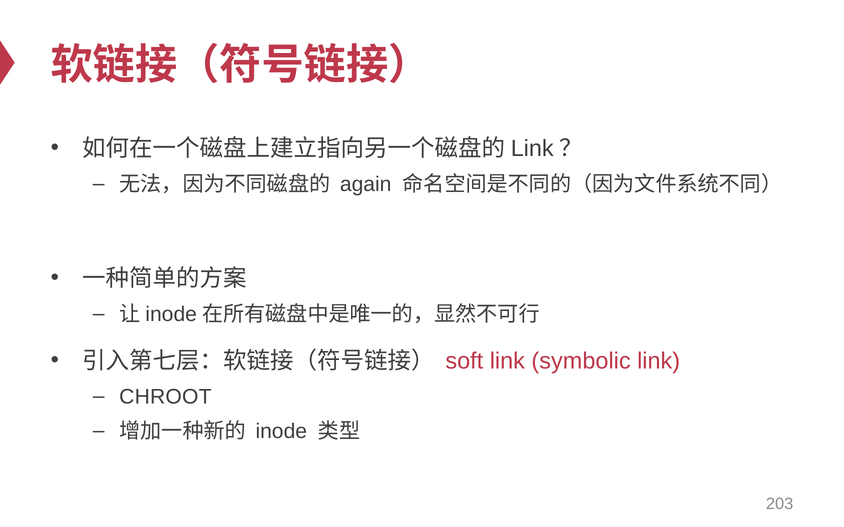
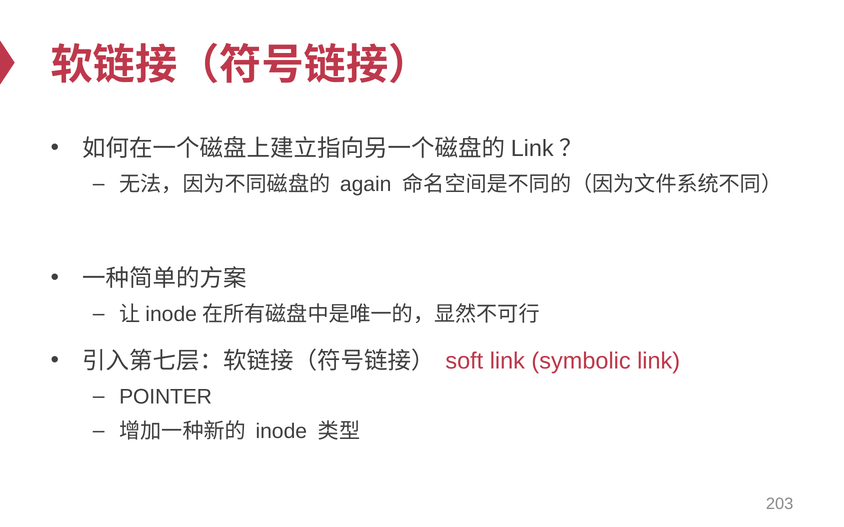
CHROOT: CHROOT -> POINTER
